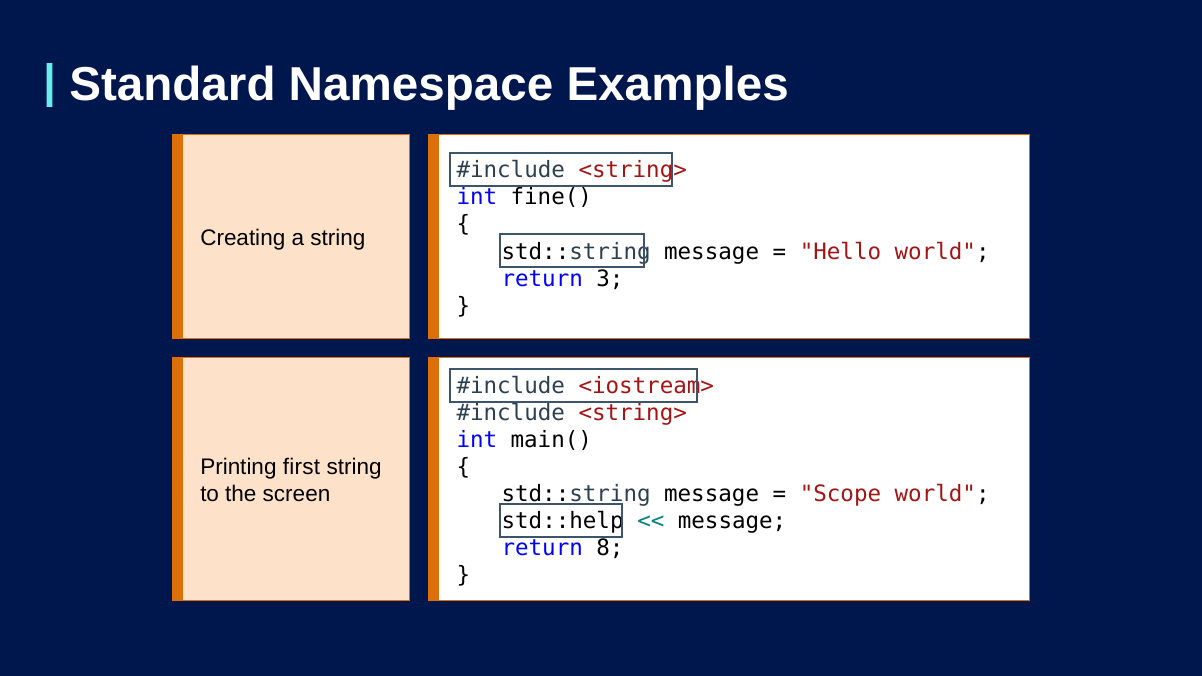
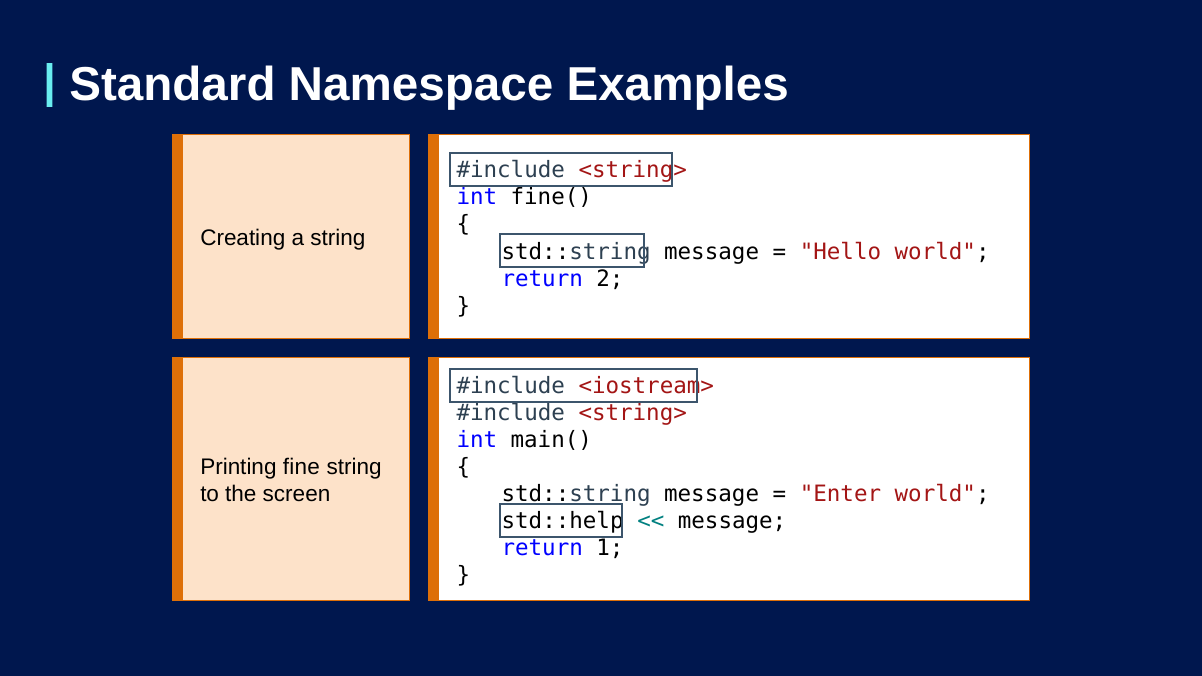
3: 3 -> 2
first: first -> fine
Scope: Scope -> Enter
8: 8 -> 1
